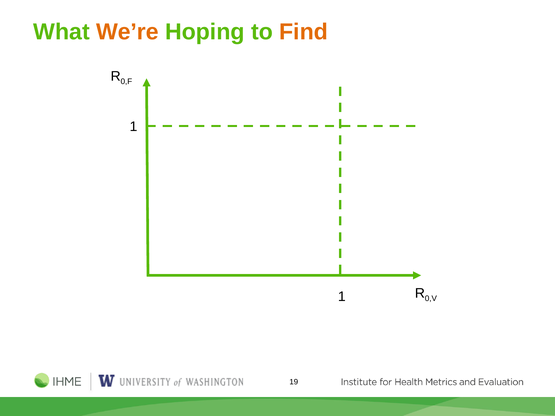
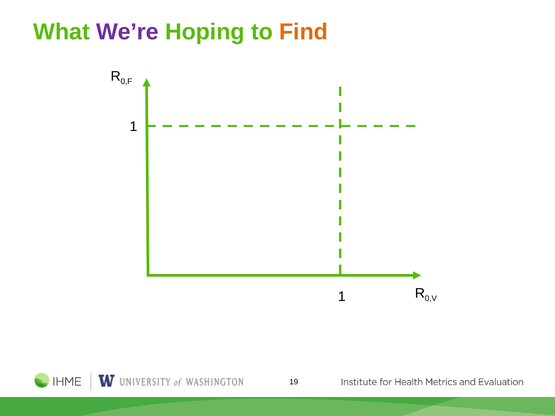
We’re colour: orange -> purple
